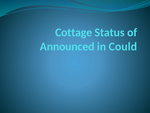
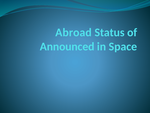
Cottage: Cottage -> Abroad
Could: Could -> Space
